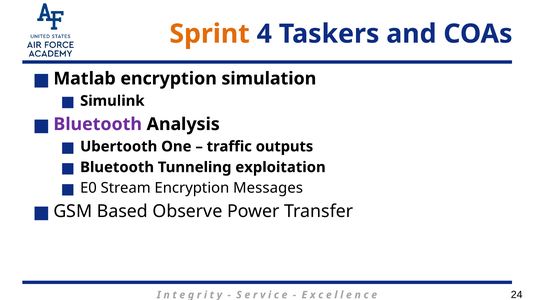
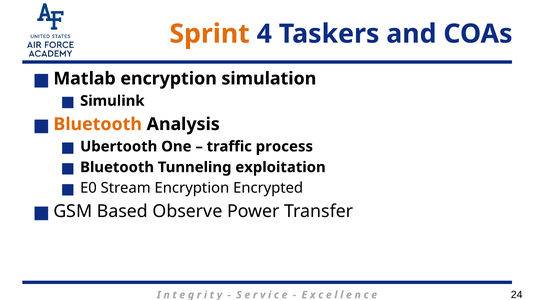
Bluetooth at (98, 124) colour: purple -> orange
outputs: outputs -> process
Messages: Messages -> Encrypted
